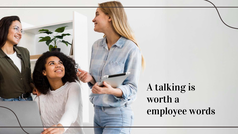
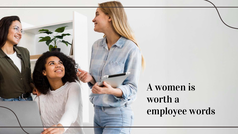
talking: talking -> women
